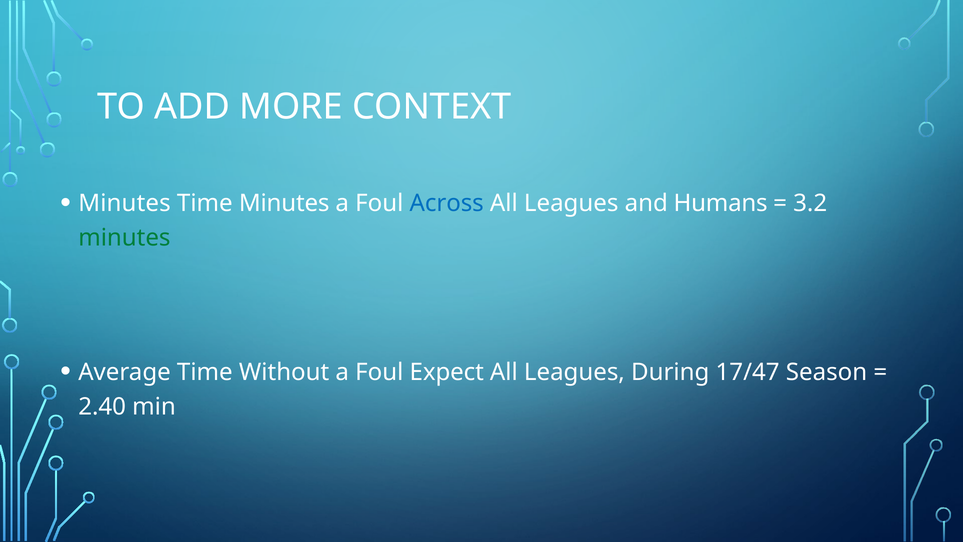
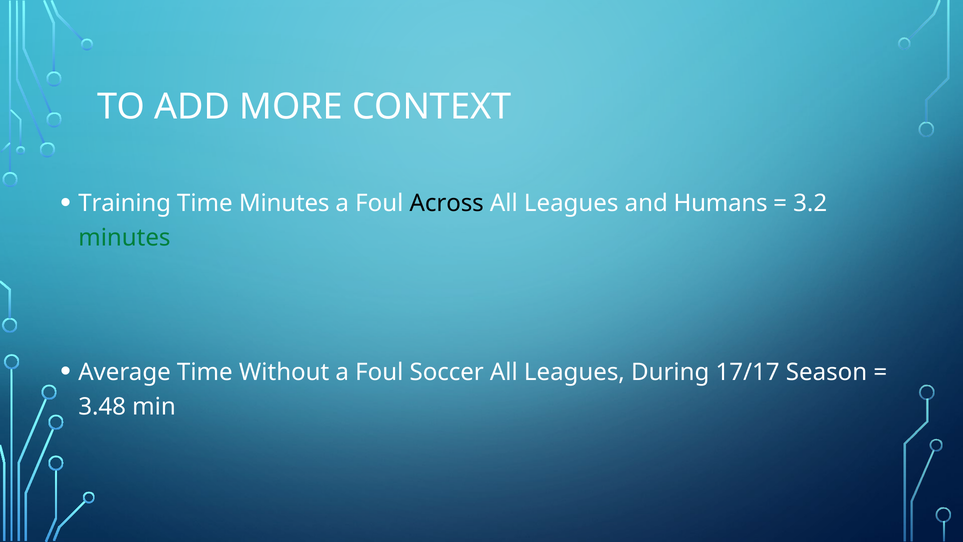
Minutes at (125, 203): Minutes -> Training
Across colour: blue -> black
Expect: Expect -> Soccer
17/47: 17/47 -> 17/17
2.40: 2.40 -> 3.48
